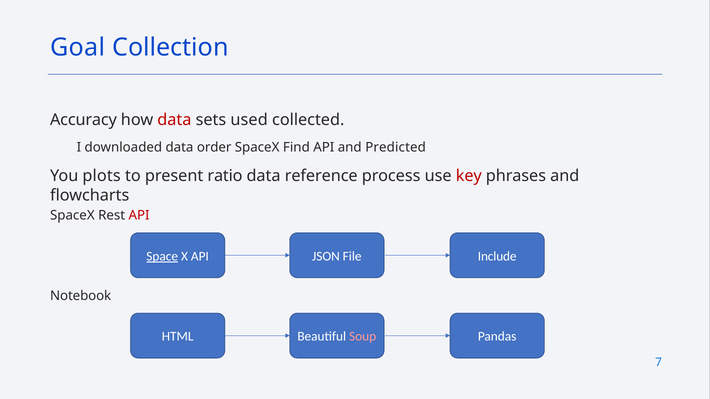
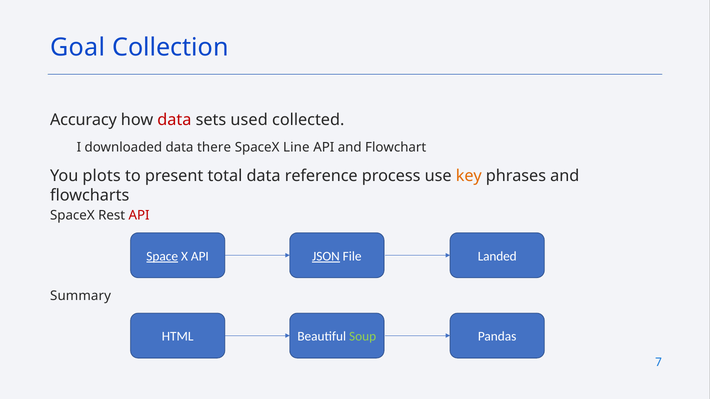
order: order -> there
Find: Find -> Line
Predicted: Predicted -> Flowchart
ratio: ratio -> total
key colour: red -> orange
JSON underline: none -> present
Include: Include -> Landed
Notebook: Notebook -> Summary
Soup colour: pink -> light green
